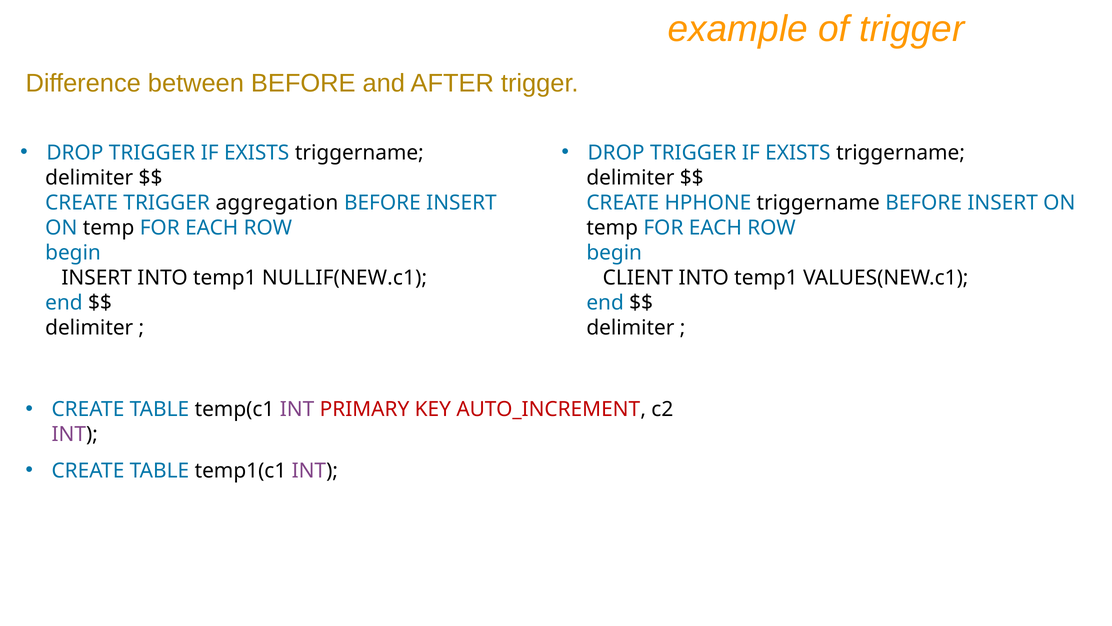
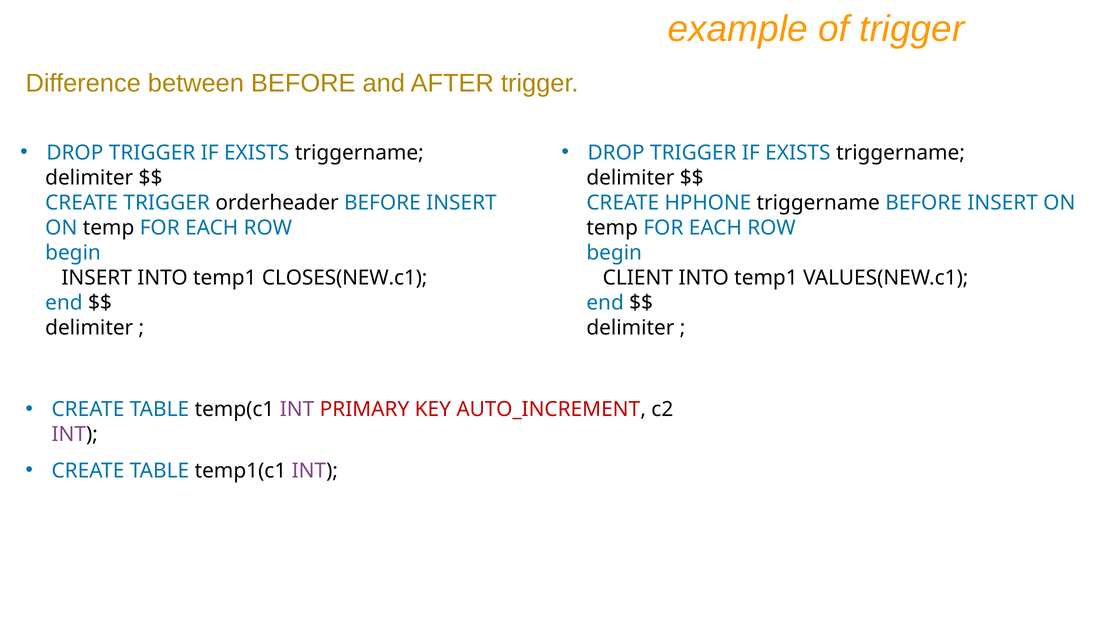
aggregation: aggregation -> orderheader
NULLIF(NEW.c1: NULLIF(NEW.c1 -> CLOSES(NEW.c1
